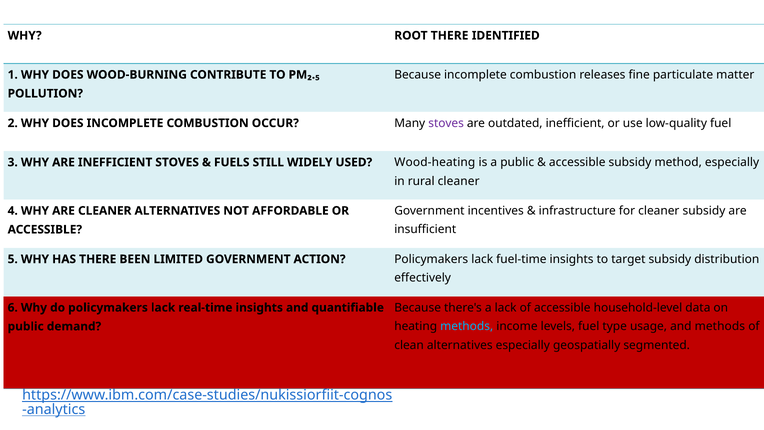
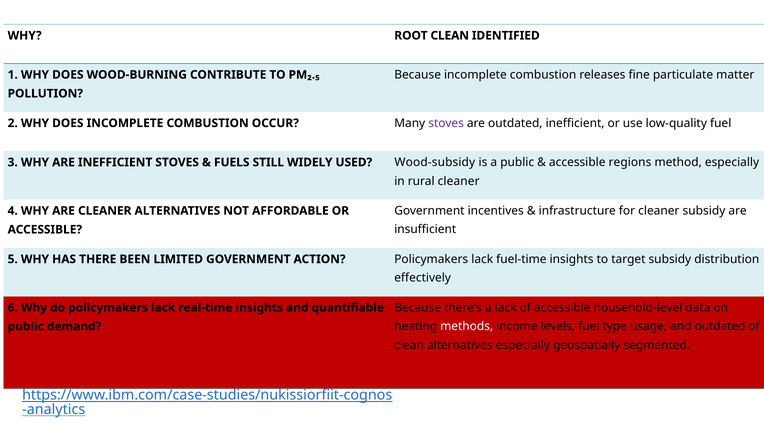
ROOT THERE: THERE -> CLEAN
Wood-heating: Wood-heating -> Wood-subsidy
accessible subsidy: subsidy -> regions
methods at (467, 326) colour: light blue -> white
and methods: methods -> outdated
